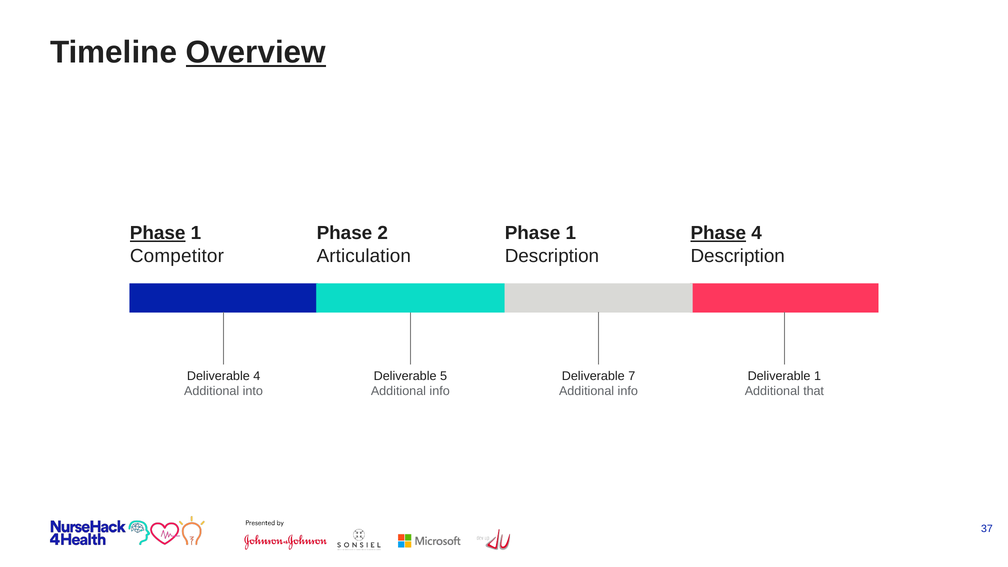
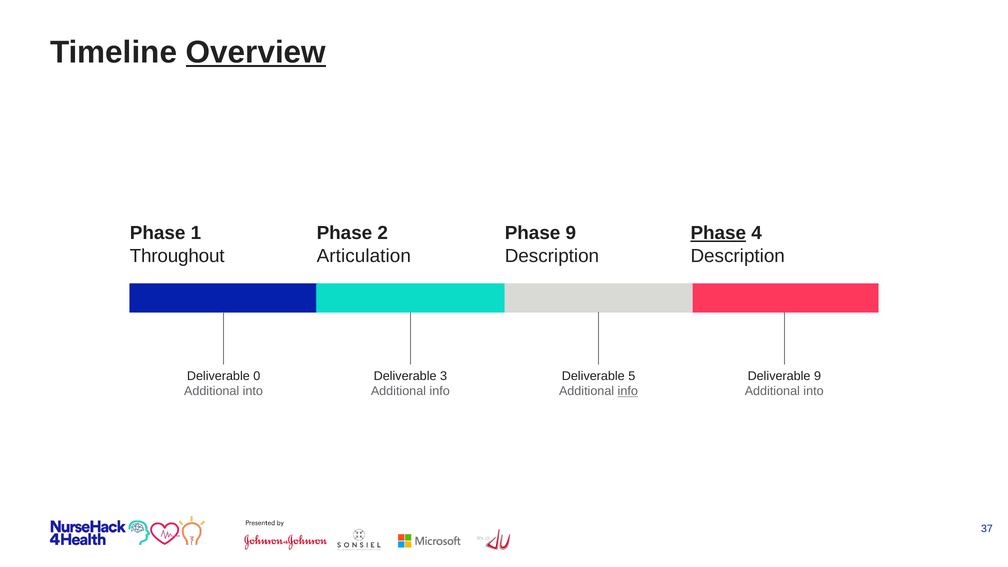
Phase at (158, 233) underline: present -> none
1 at (571, 233): 1 -> 9
Competitor: Competitor -> Throughout
Deliverable 4: 4 -> 0
5: 5 -> 3
7: 7 -> 5
Deliverable 1: 1 -> 9
info at (628, 391) underline: none -> present
that at (814, 391): that -> into
